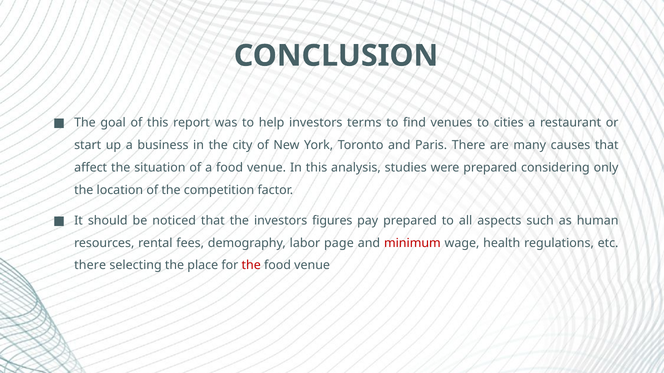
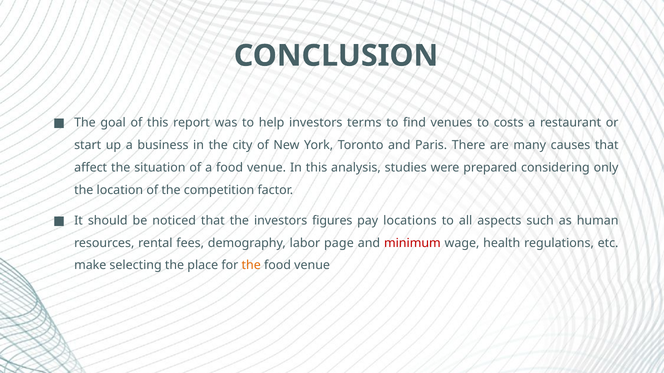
cities: cities -> costs
pay prepared: prepared -> locations
there at (90, 266): there -> make
the at (251, 266) colour: red -> orange
